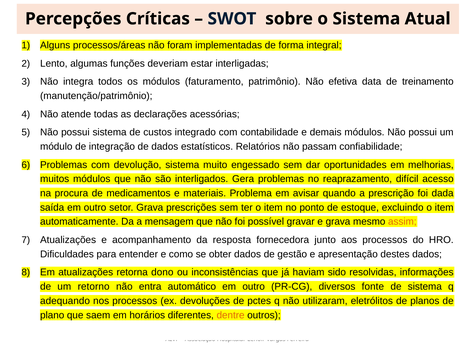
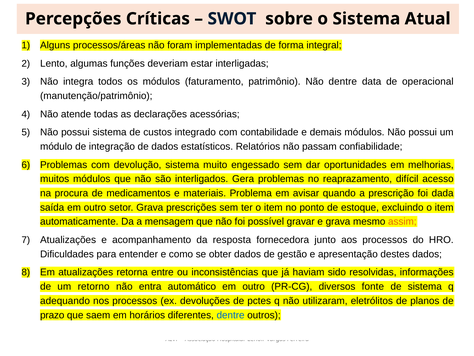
Não efetiva: efetiva -> dentre
treinamento: treinamento -> operacional
dono: dono -> entre
plano: plano -> prazo
dentre at (231, 315) colour: orange -> blue
